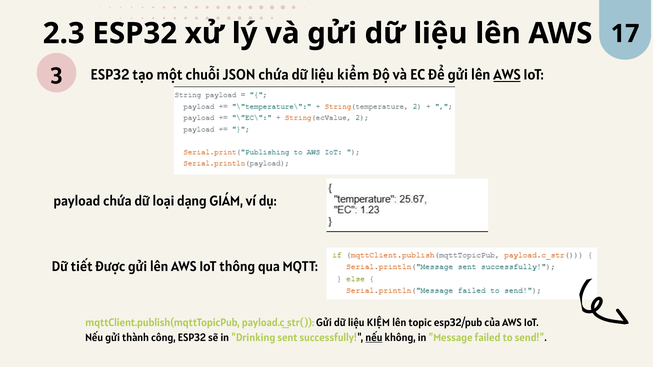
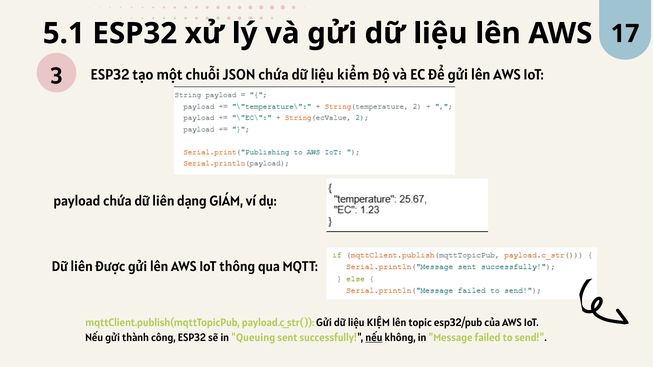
2.3: 2.3 -> 5.1
AWS at (507, 75) underline: present -> none
chứa dữ loại: loại -> liên
tiết at (82, 267): tiết -> liên
Drinking: Drinking -> Queuing
